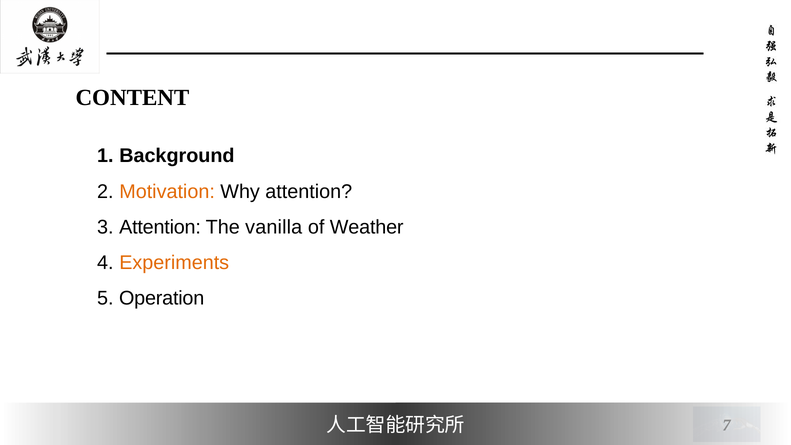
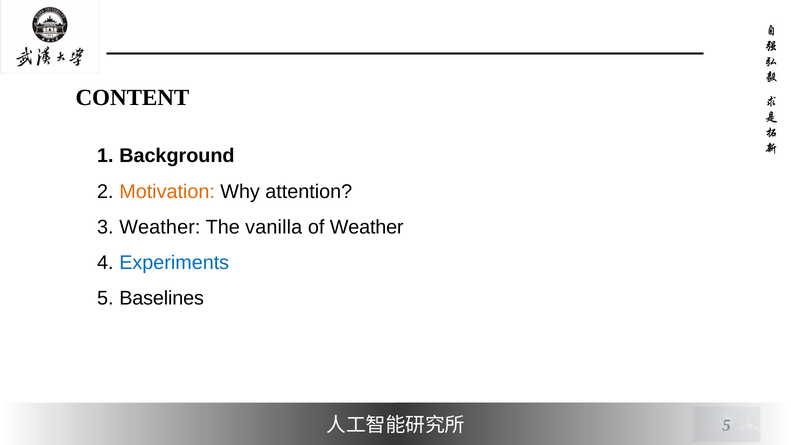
Attention at (160, 227): Attention -> Weather
Experiments colour: orange -> blue
Operation: Operation -> Baselines
7 at (727, 425): 7 -> 5
